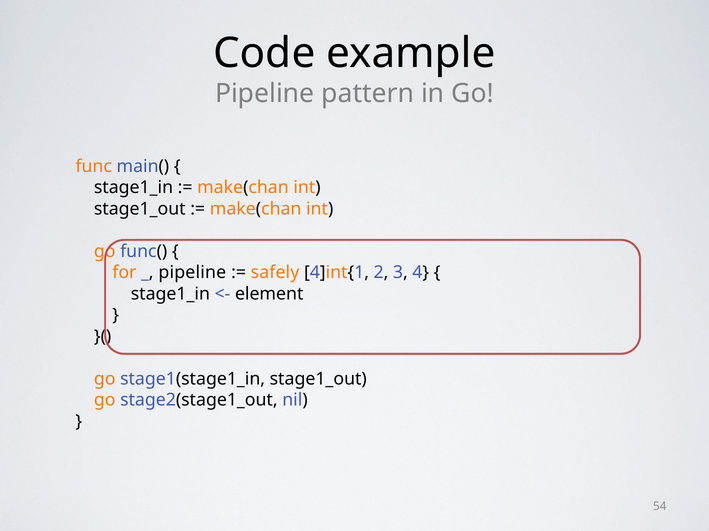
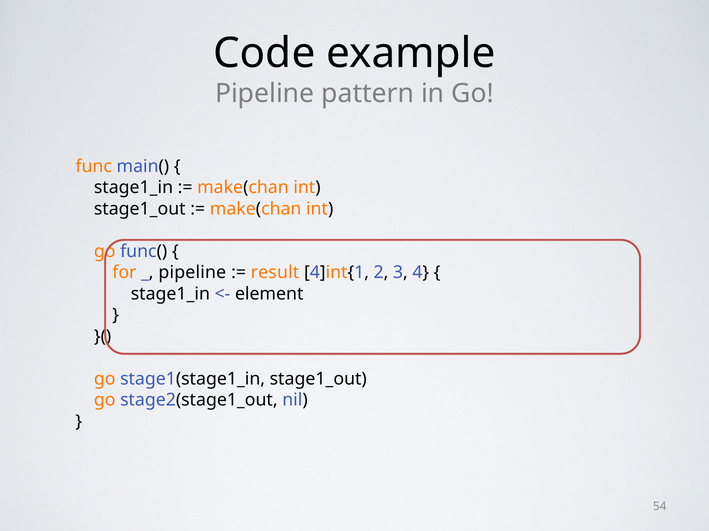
safely: safely -> result
